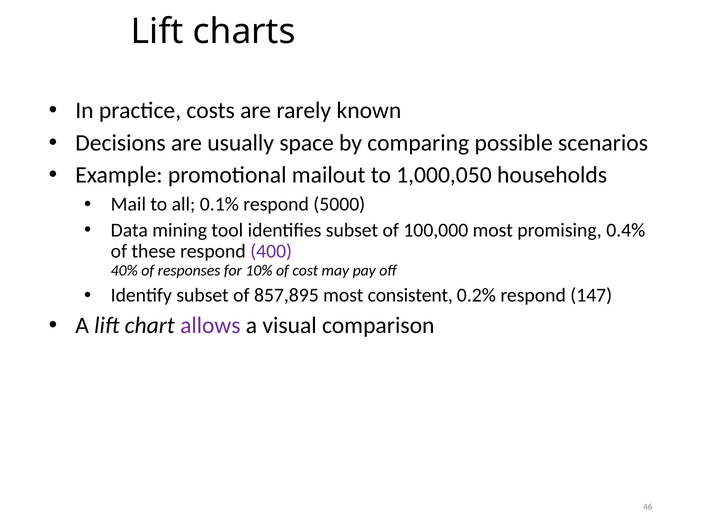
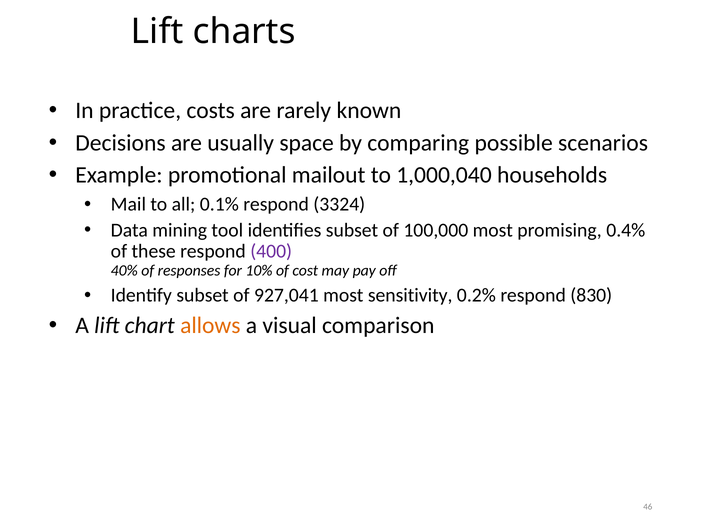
1,000,050: 1,000,050 -> 1,000,040
5000: 5000 -> 3324
857,895: 857,895 -> 927,041
consistent: consistent -> sensitivity
147: 147 -> 830
allows colour: purple -> orange
